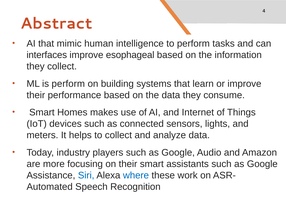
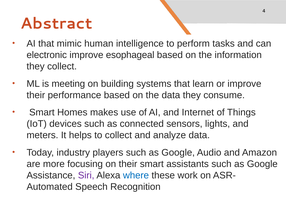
interfaces: interfaces -> electronic
is perform: perform -> meeting
Siri colour: blue -> purple
